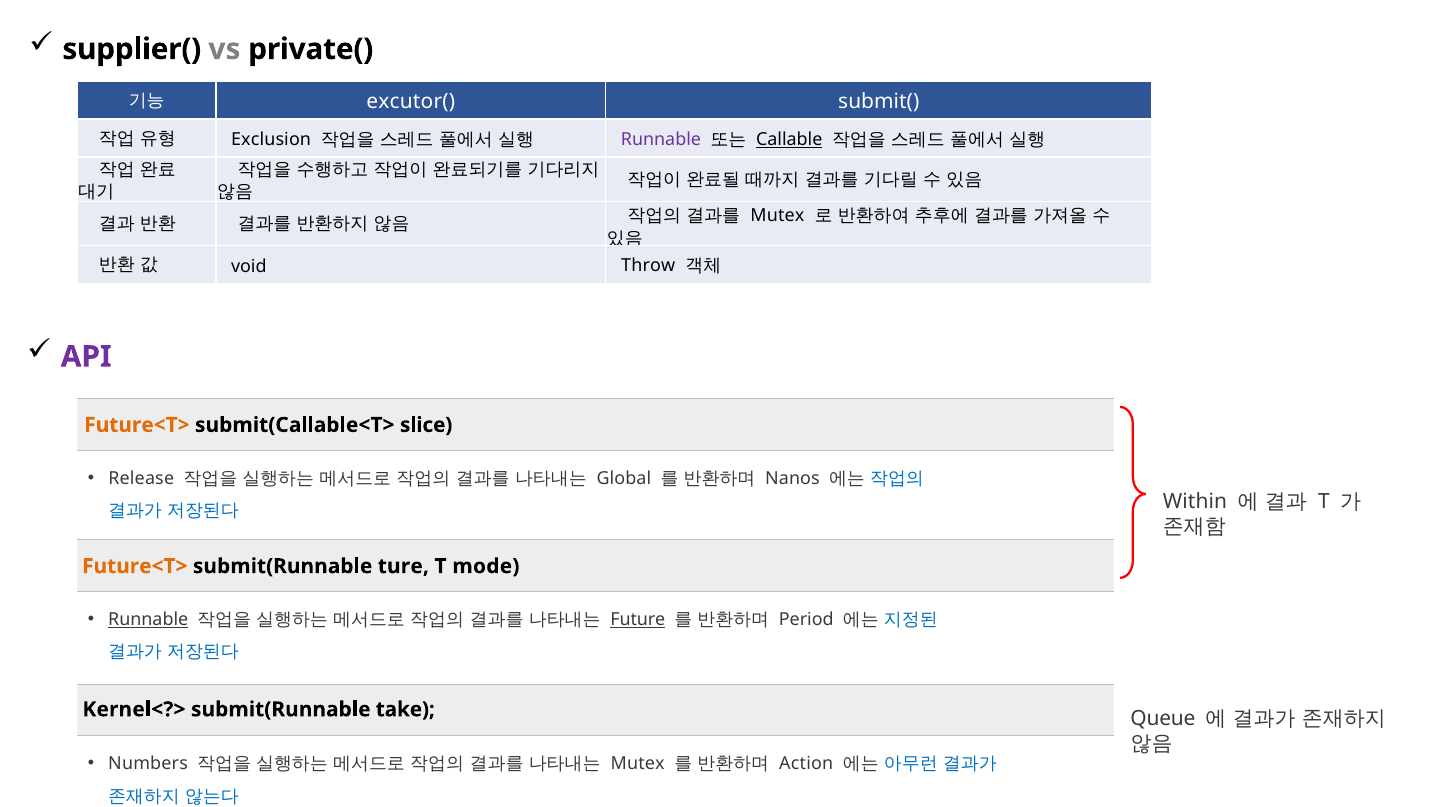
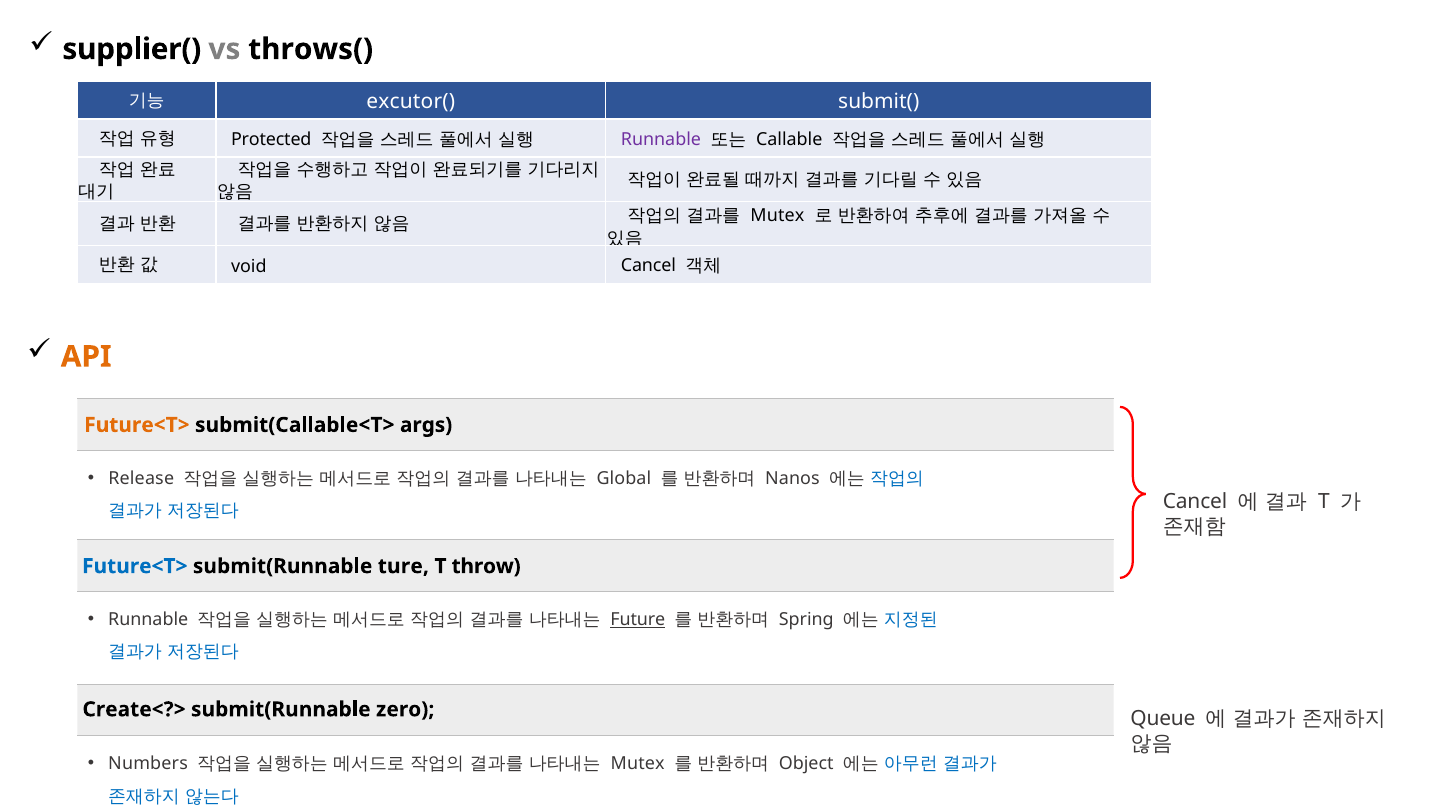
private(: private( -> throws(
Exclusion: Exclusion -> Protected
Callable underline: present -> none
void Throw: Throw -> Cancel
API colour: purple -> orange
slice: slice -> args
Within at (1195, 502): Within -> Cancel
Future<T> at (135, 566) colour: orange -> blue
mode: mode -> throw
Runnable at (148, 620) underline: present -> none
Period: Period -> Spring
Kernel<?>: Kernel<?> -> Create<?>
take: take -> zero
Action: Action -> Object
